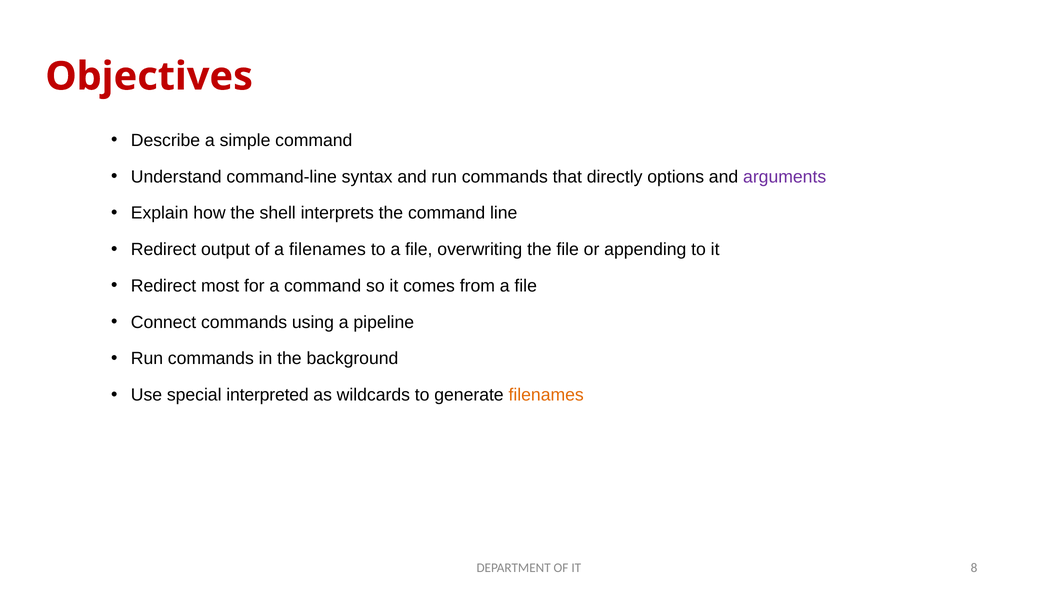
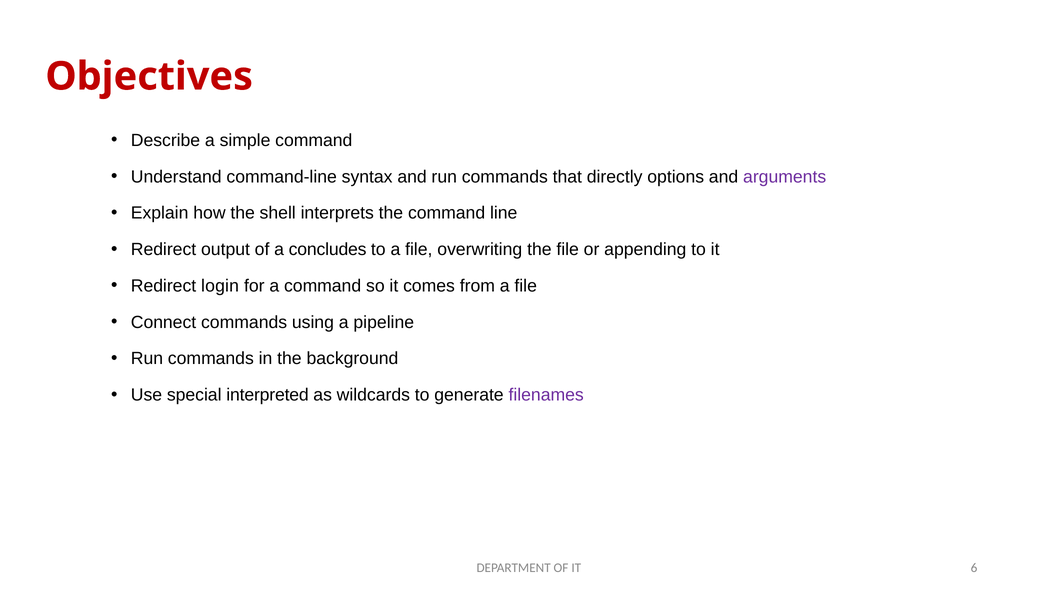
a filenames: filenames -> concludes
most: most -> login
filenames at (546, 395) colour: orange -> purple
8: 8 -> 6
